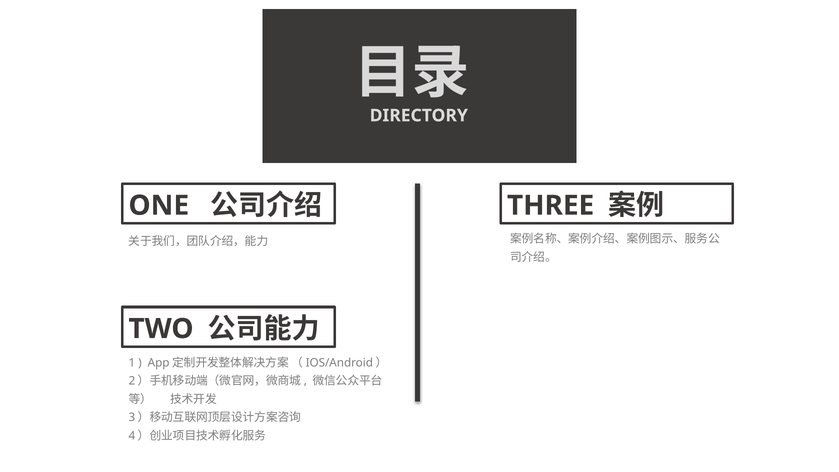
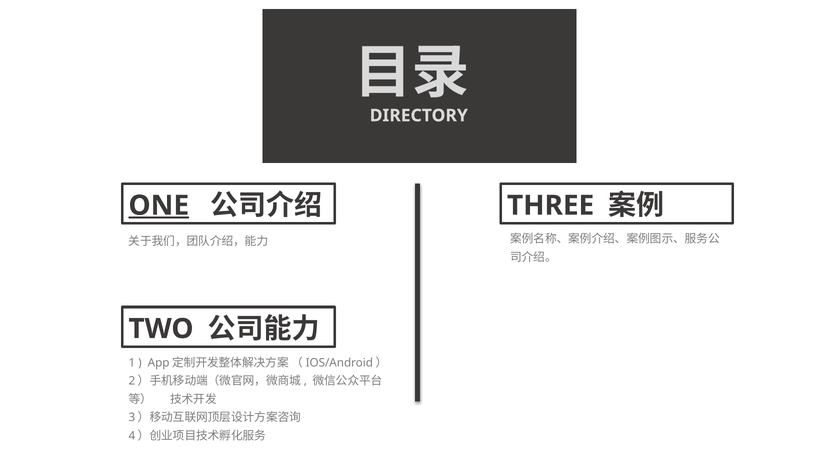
ONE underline: none -> present
